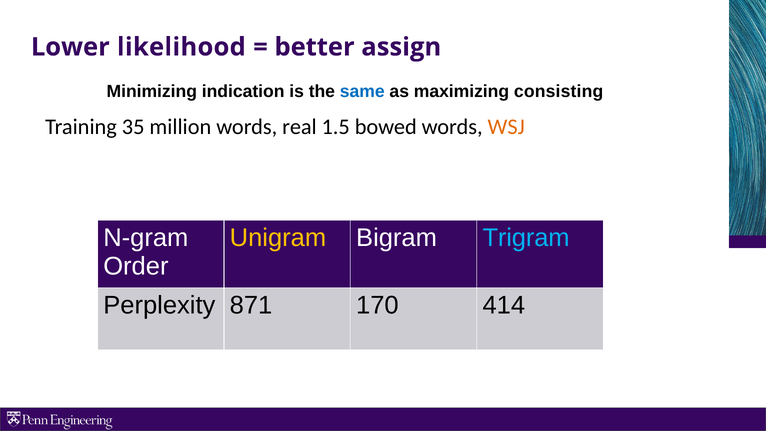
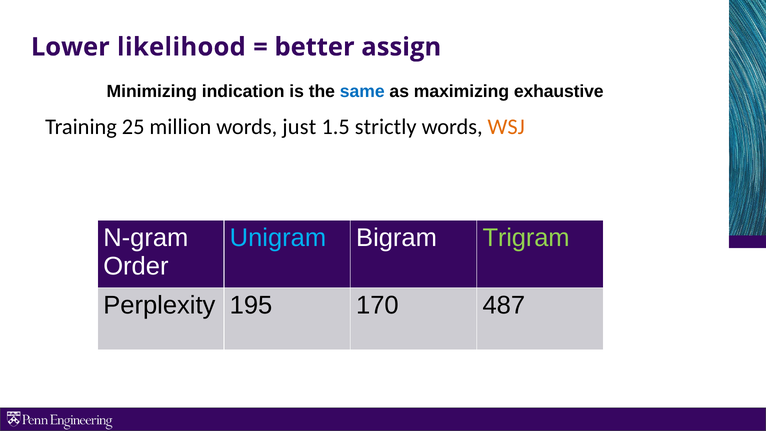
consisting: consisting -> exhaustive
35: 35 -> 25
real: real -> just
bowed: bowed -> strictly
Unigram colour: yellow -> light blue
Trigram colour: light blue -> light green
871: 871 -> 195
414: 414 -> 487
